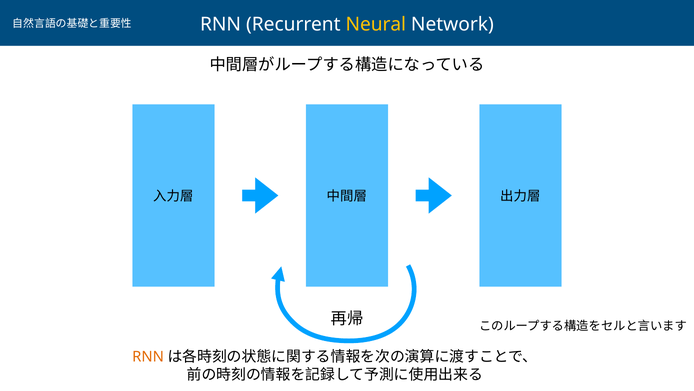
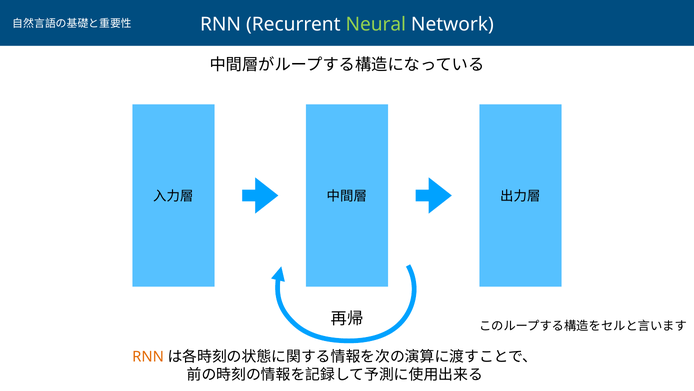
Neural colour: yellow -> light green
